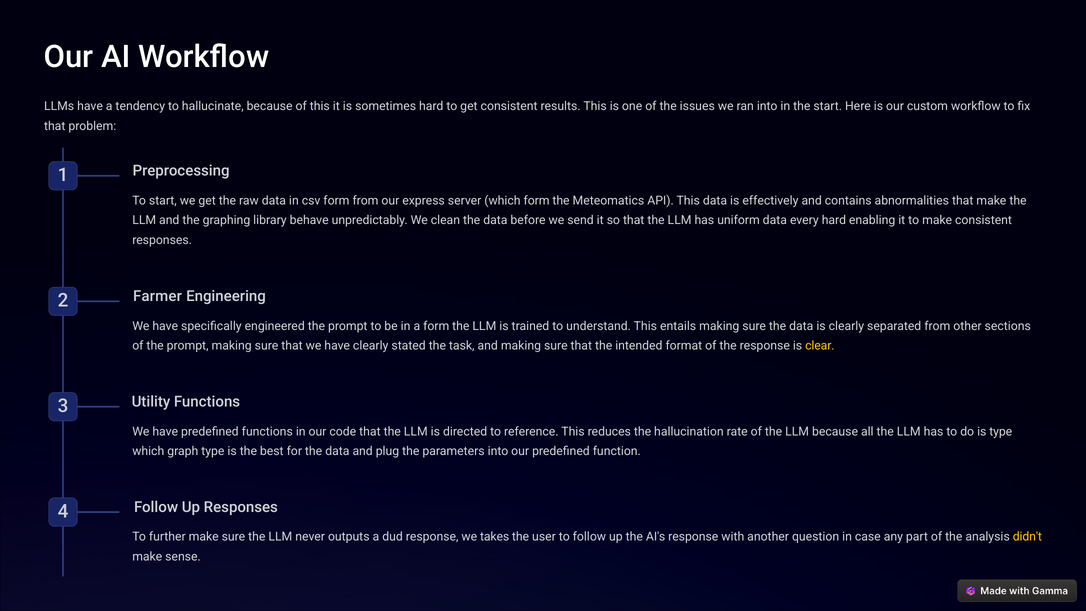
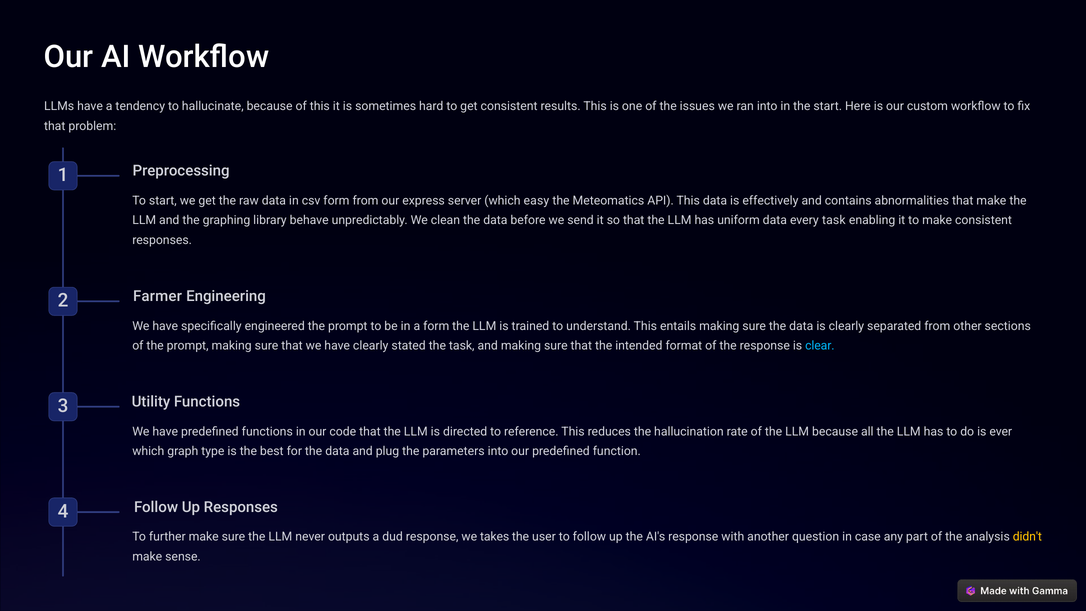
which form: form -> easy
every hard: hard -> task
clear colour: yellow -> light blue
is type: type -> ever
